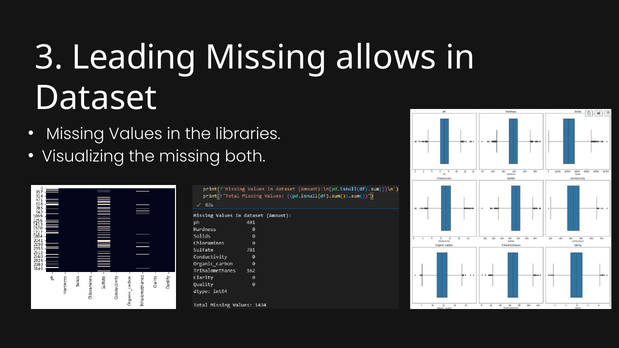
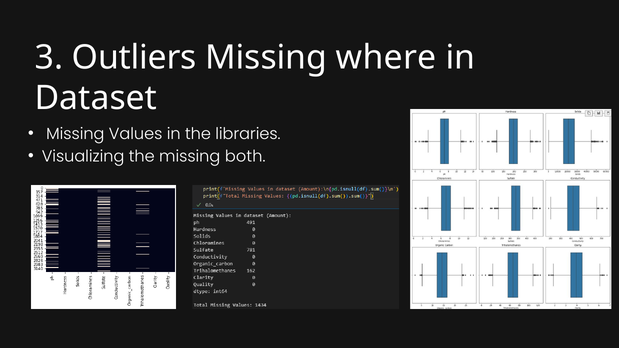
Leading: Leading -> Outliers
allows: allows -> where
